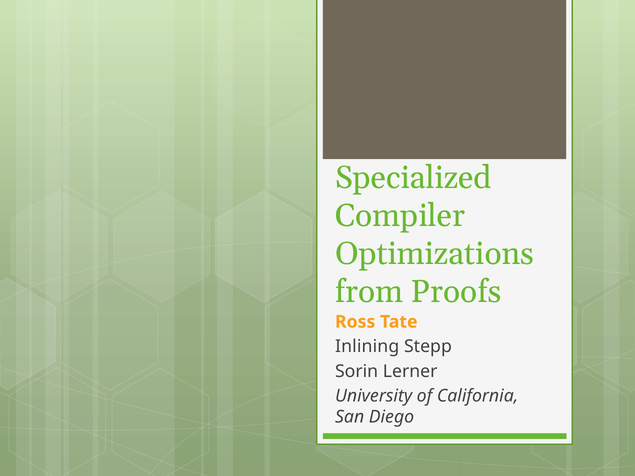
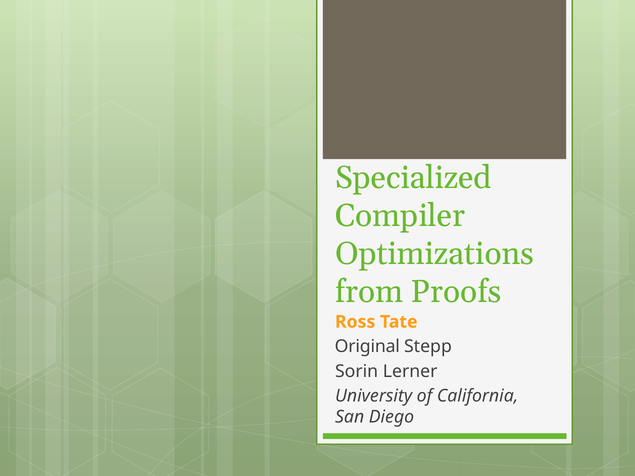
Inlining: Inlining -> Original
